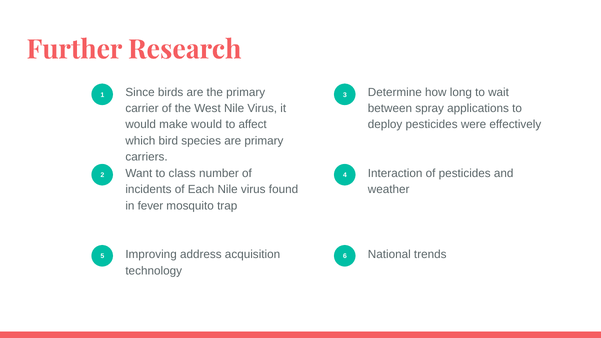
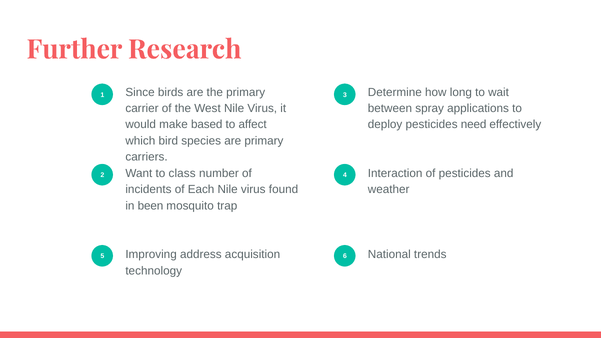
make would: would -> based
were: were -> need
fever: fever -> been
